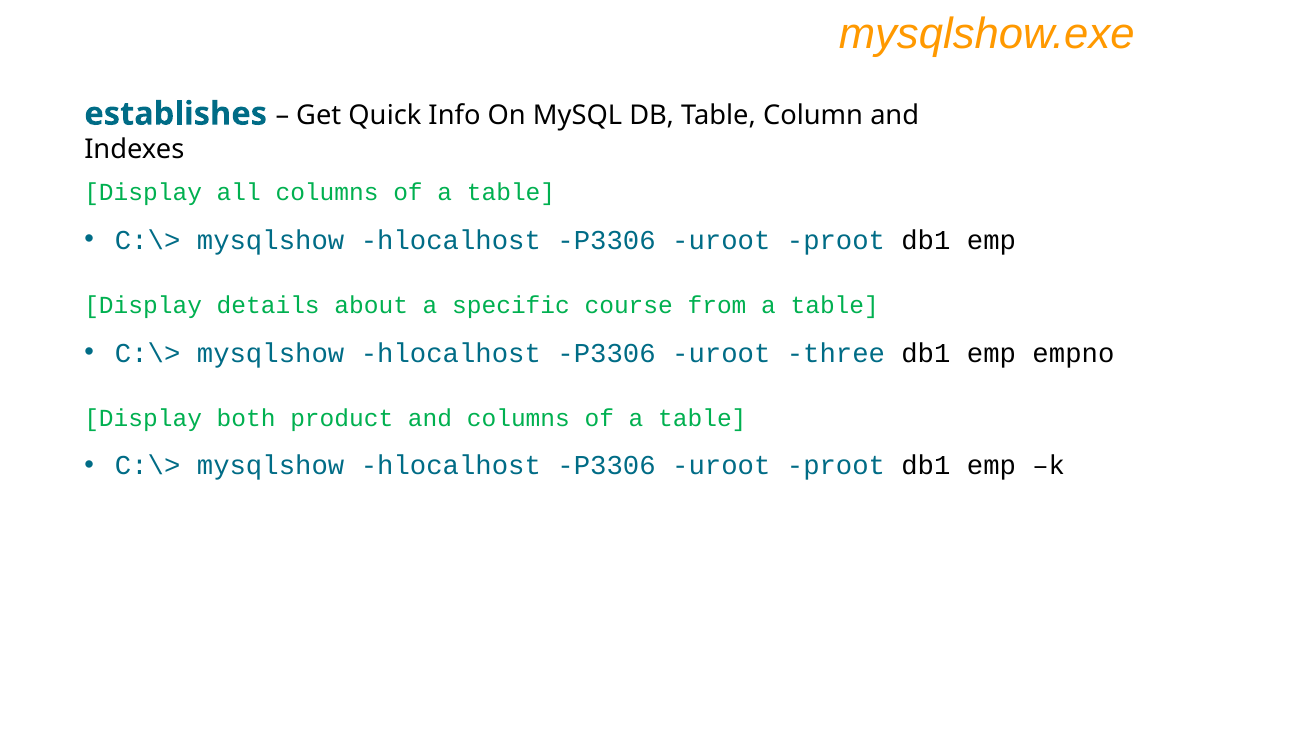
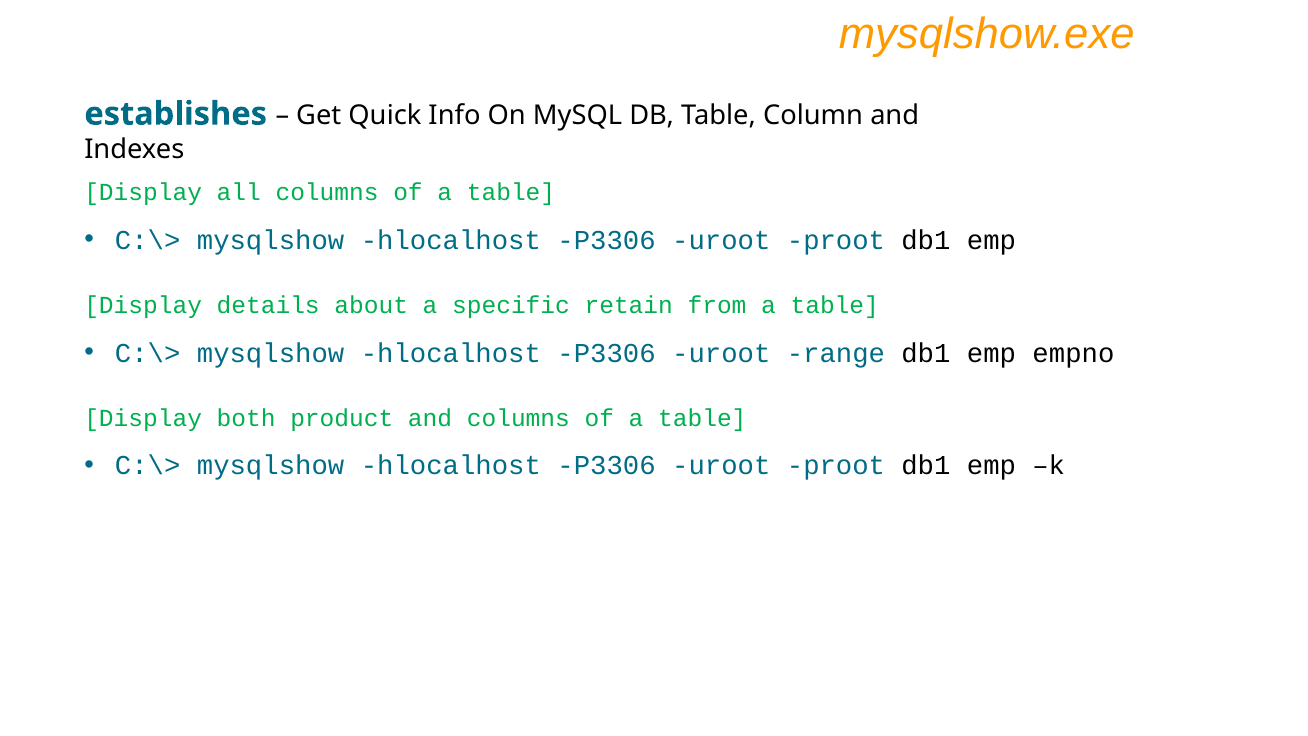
course: course -> retain
three: three -> range
